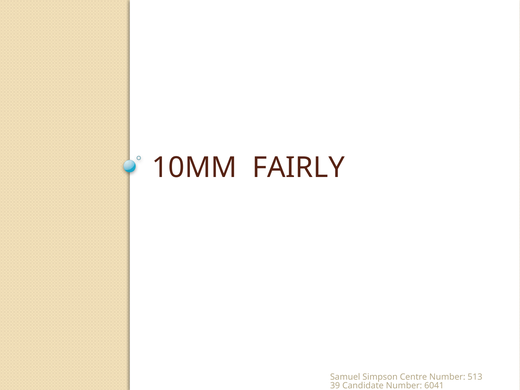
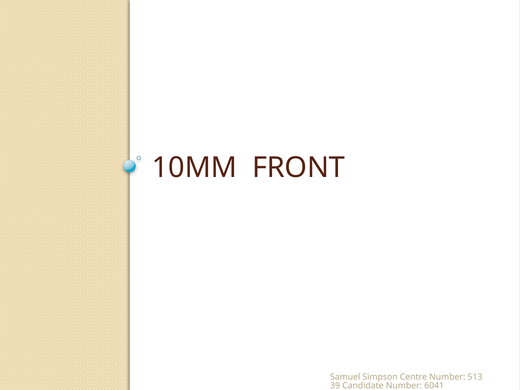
FAIRLY: FAIRLY -> FRONT
